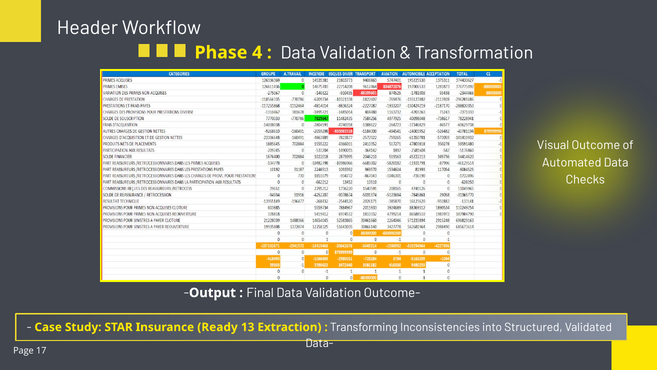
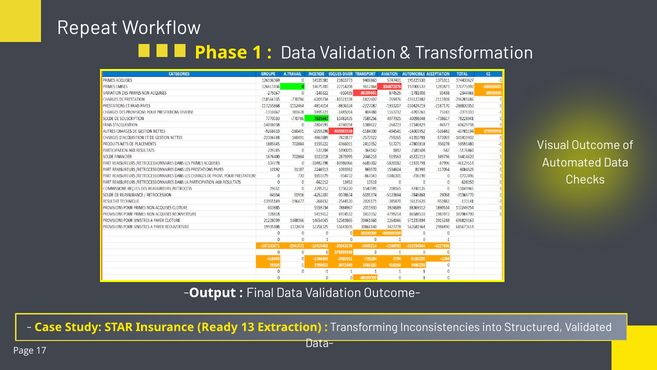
Header: Header -> Repeat
4: 4 -> 1
